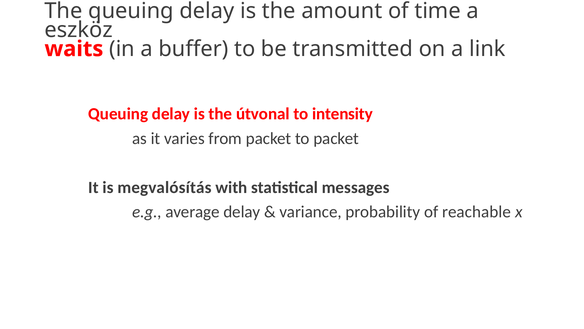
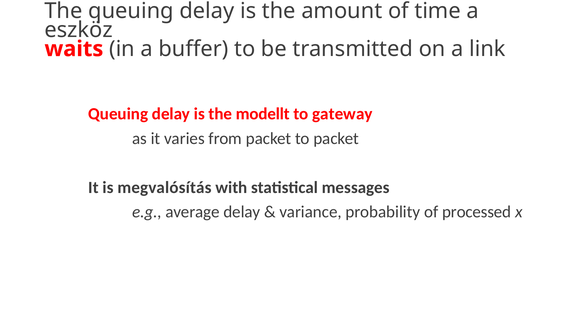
útvonal: útvonal -> modellt
intensity: intensity -> gateway
reachable: reachable -> processed
